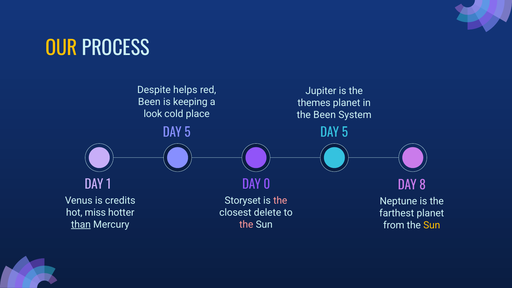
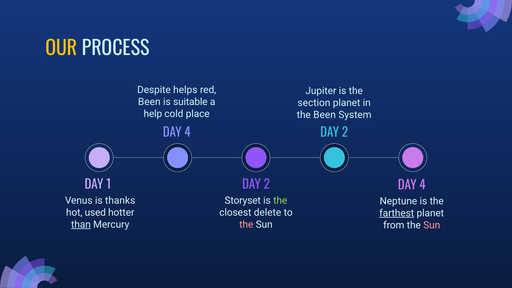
keeping: keeping -> suitable
themes: themes -> section
look: look -> help
5 at (187, 133): 5 -> 4
5 at (345, 133): 5 -> 2
1 DAY 0: 0 -> 2
8 at (423, 185): 8 -> 4
credits: credits -> thanks
the at (280, 201) colour: pink -> light green
miss: miss -> used
farthest underline: none -> present
Sun at (432, 225) colour: yellow -> pink
